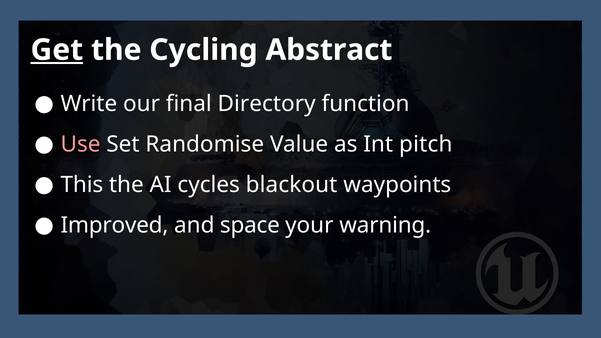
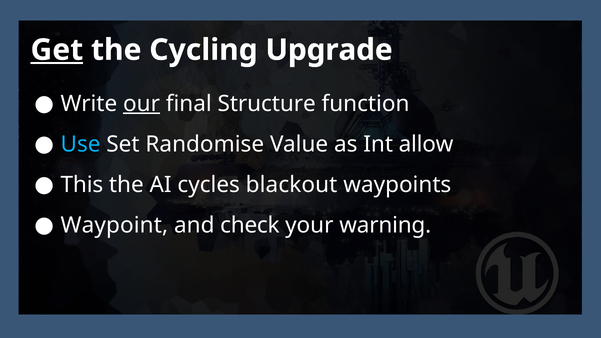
Abstract: Abstract -> Upgrade
our underline: none -> present
Directory: Directory -> Structure
Use colour: pink -> light blue
pitch: pitch -> allow
Improved: Improved -> Waypoint
space: space -> check
